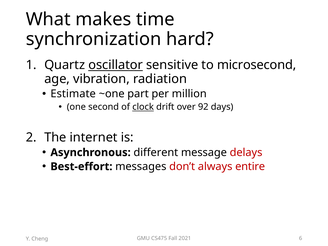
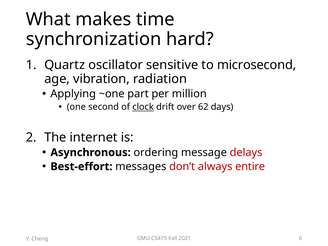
oscillator underline: present -> none
Estimate: Estimate -> Applying
92: 92 -> 62
different: different -> ordering
